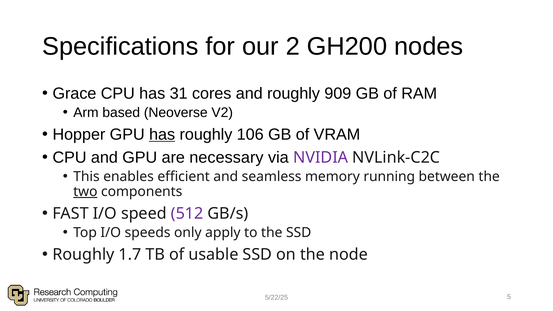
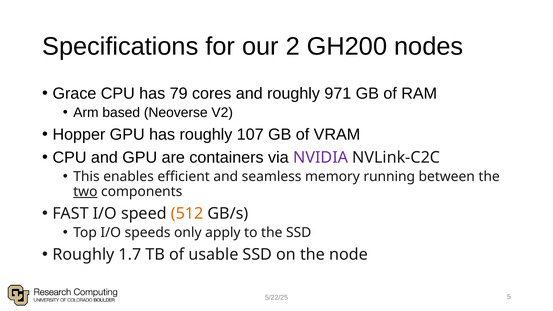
31: 31 -> 79
909: 909 -> 971
has at (162, 134) underline: present -> none
106: 106 -> 107
necessary: necessary -> containers
512 colour: purple -> orange
